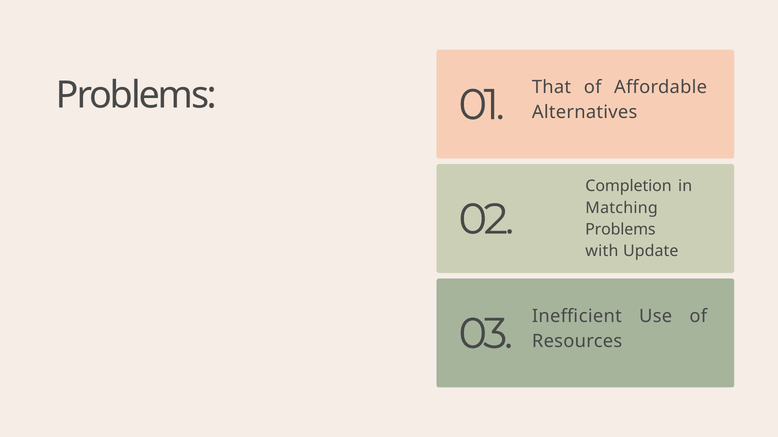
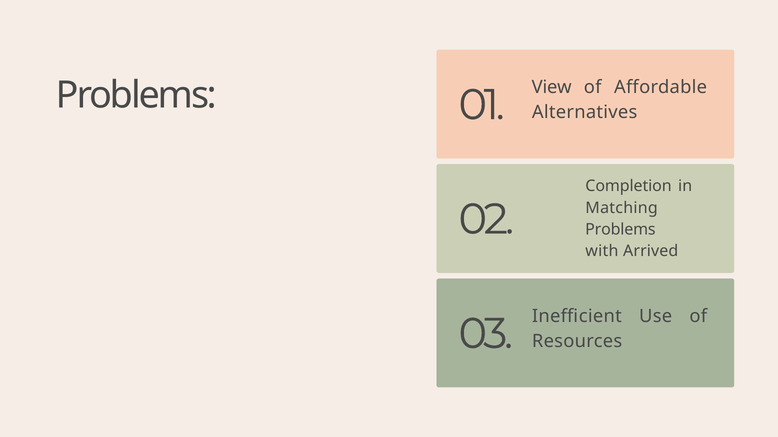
That: That -> View
Update: Update -> Arrived
